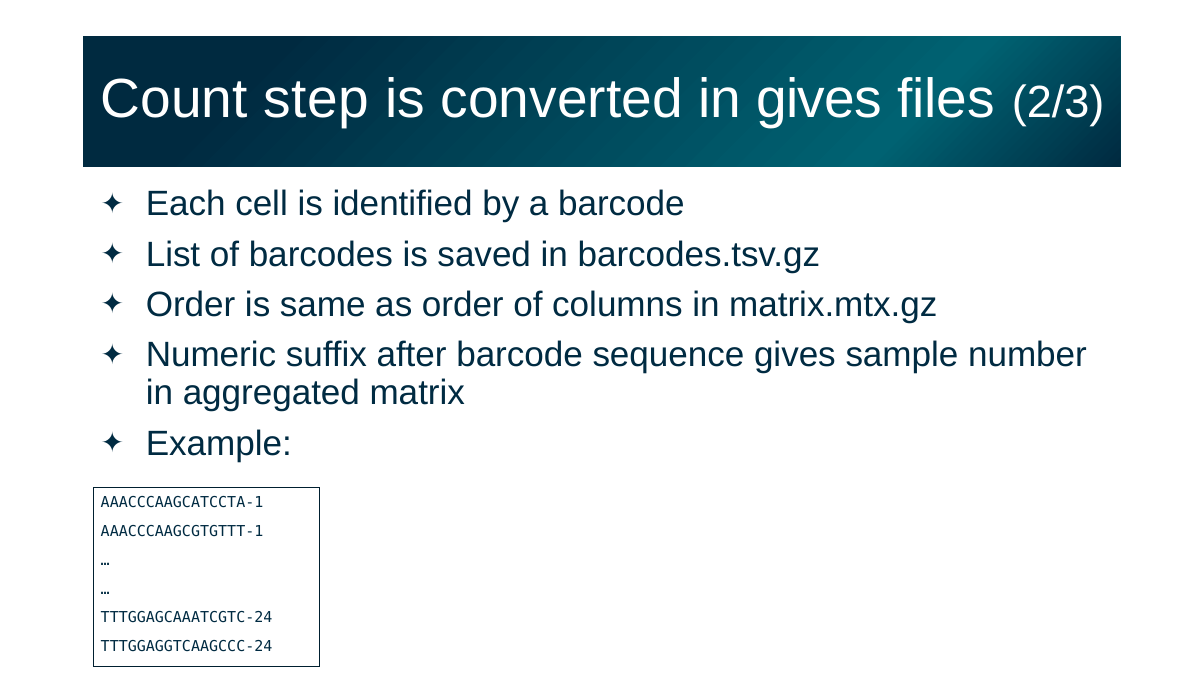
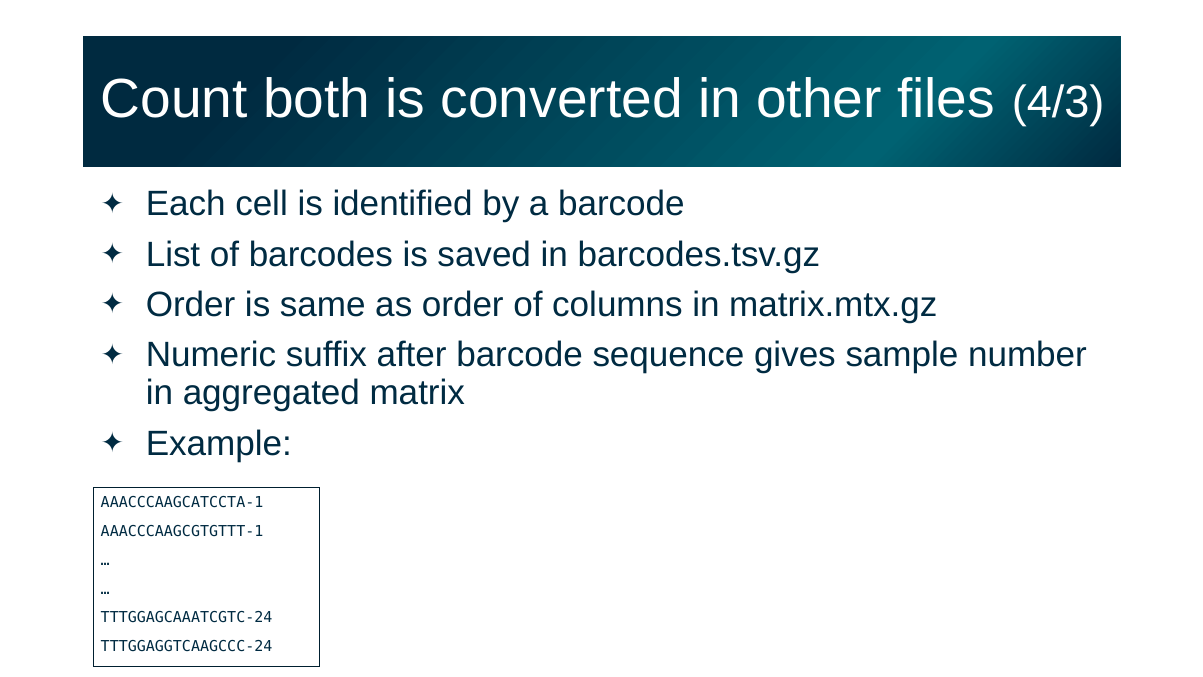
step: step -> both
in gives: gives -> other
2/3: 2/3 -> 4/3
